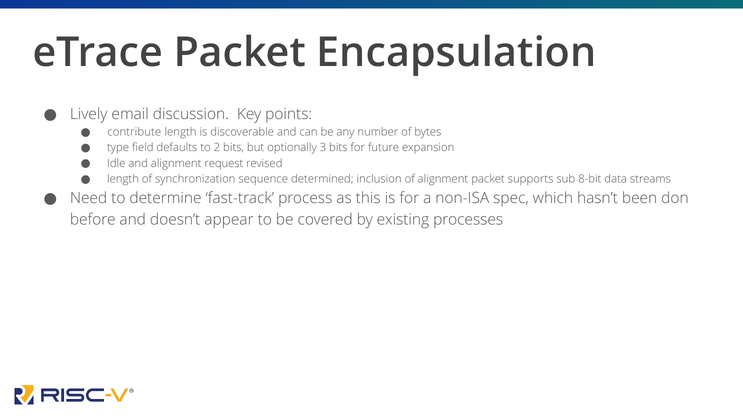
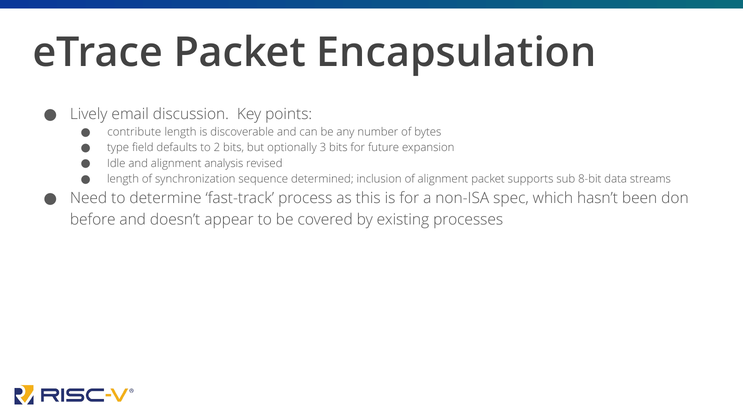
request: request -> analysis
